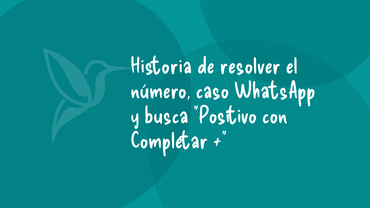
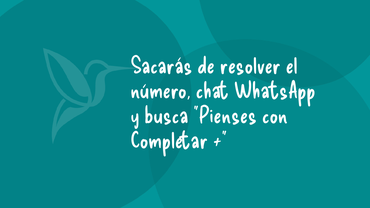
Historia: Historia -> Sacarás
caso: caso -> chat
Positivo: Positivo -> Pienses
